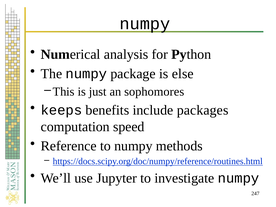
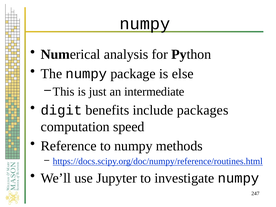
sophomores: sophomores -> intermediate
keeps: keeps -> digit
